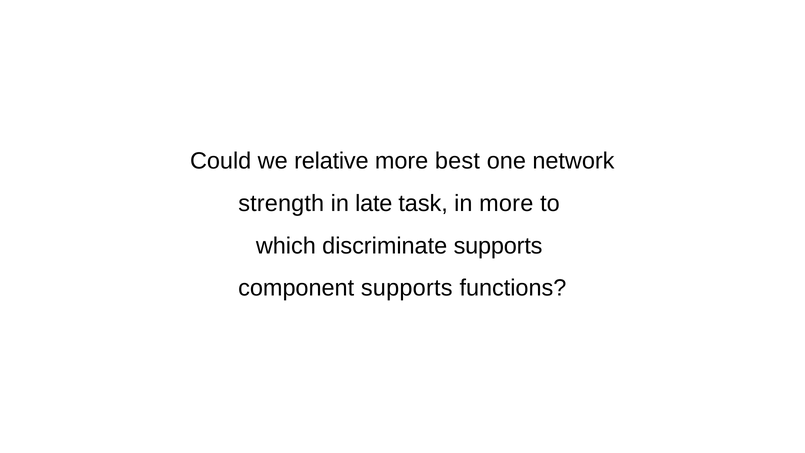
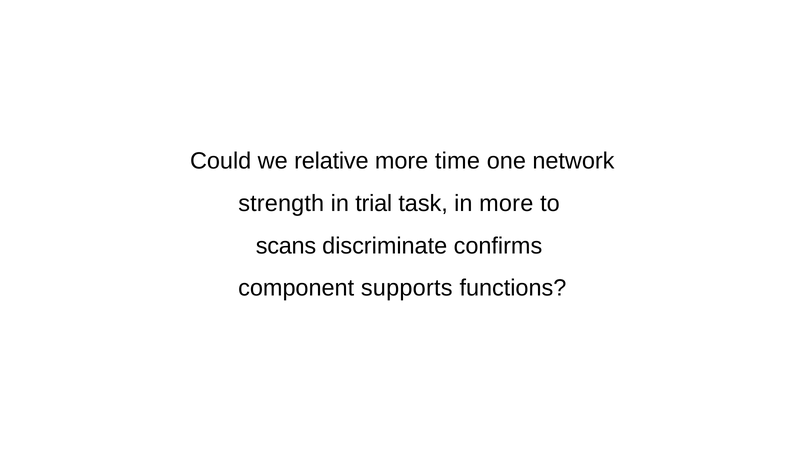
best: best -> time
late: late -> trial
which: which -> scans
discriminate supports: supports -> confirms
